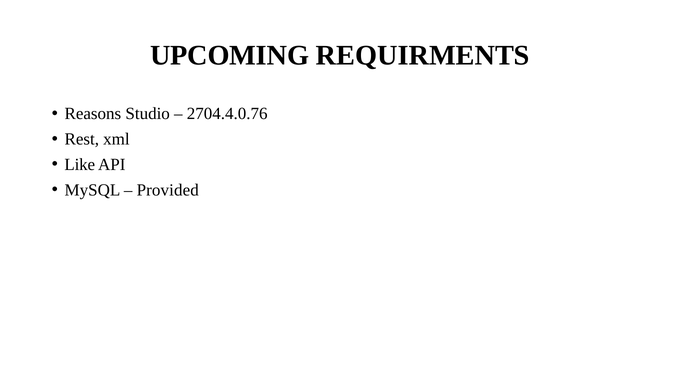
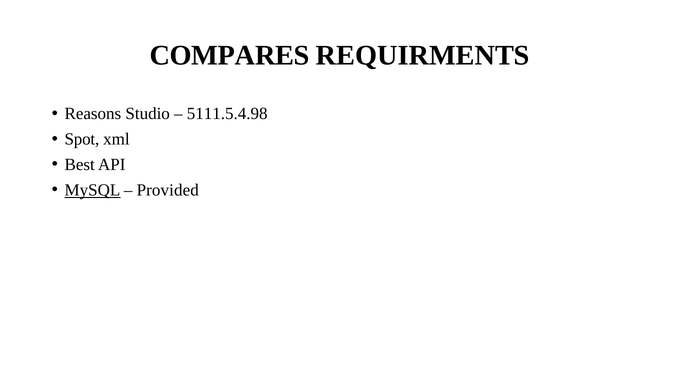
UPCOMING: UPCOMING -> COMPARES
2704.4.0.76: 2704.4.0.76 -> 5111.5.4.98
Rest: Rest -> Spot
Like: Like -> Best
MySQL underline: none -> present
